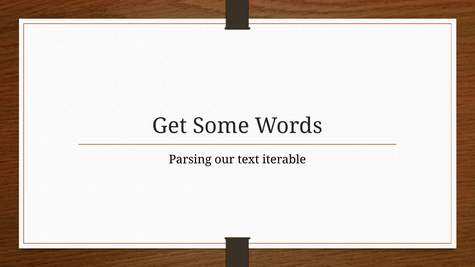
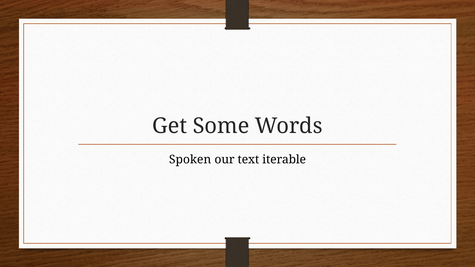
Parsing: Parsing -> Spoken
